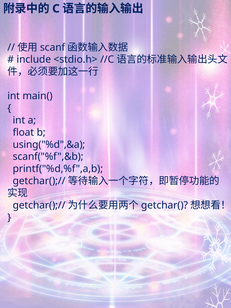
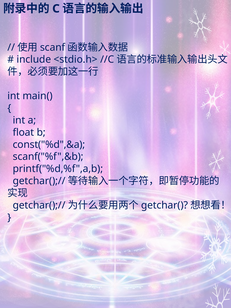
using("%d",&a: using("%d",&a -> const("%d",&a
